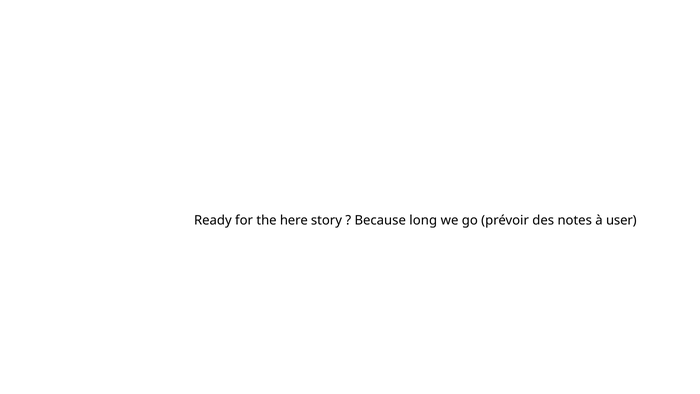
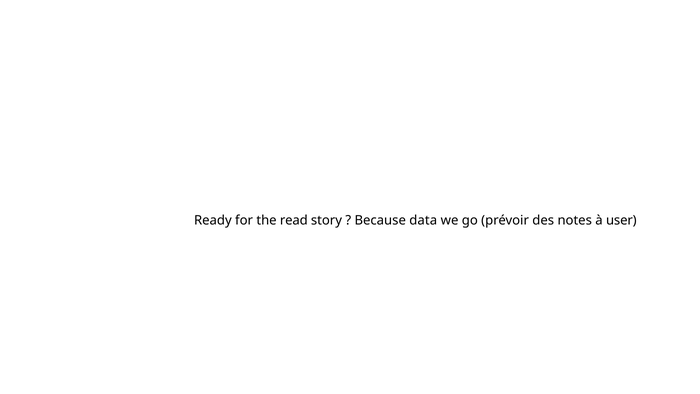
here: here -> read
long: long -> data
